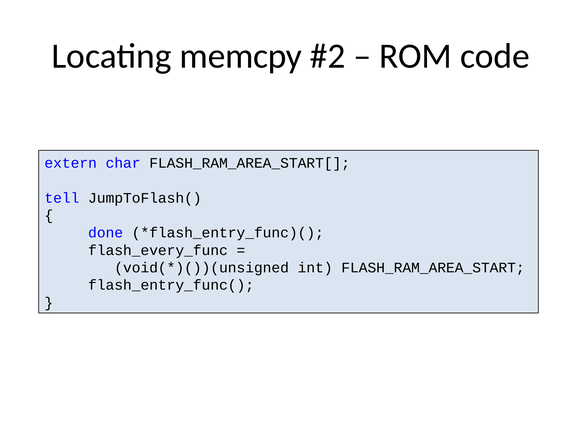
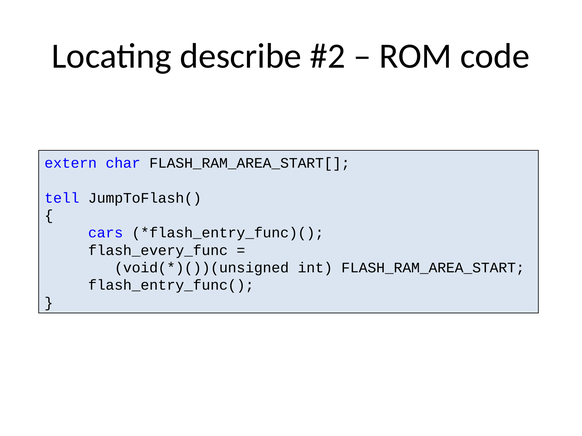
memcpy: memcpy -> describe
done: done -> cars
